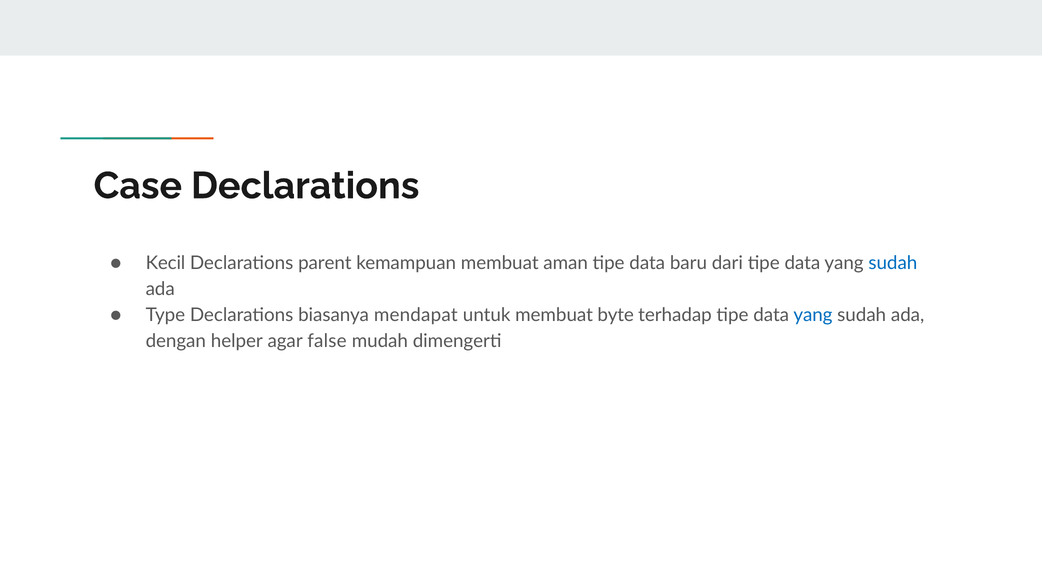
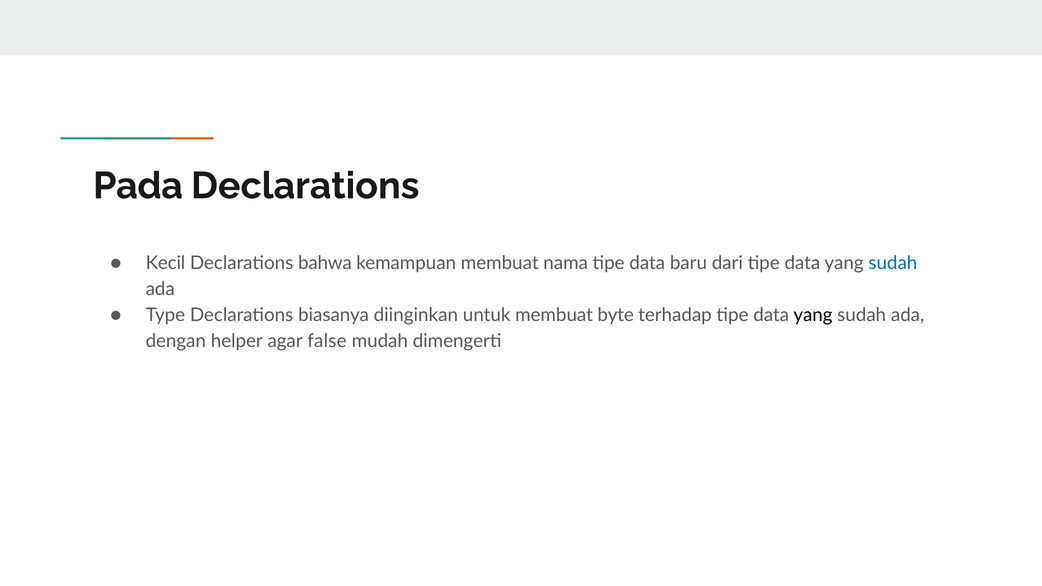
Case: Case -> Pada
parent: parent -> bahwa
aman: aman -> nama
mendapat: mendapat -> diinginkan
yang at (813, 315) colour: blue -> black
